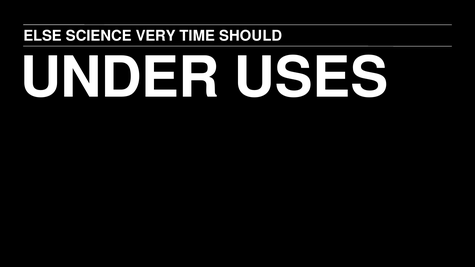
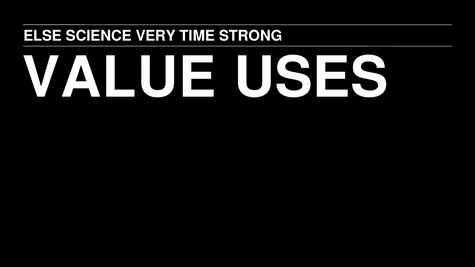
SHOULD: SHOULD -> STRONG
UNDER: UNDER -> VALUE
